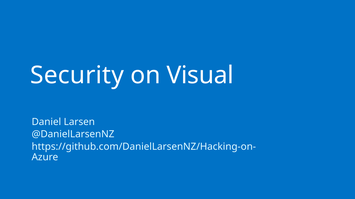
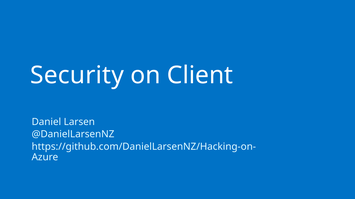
Visual: Visual -> Client
